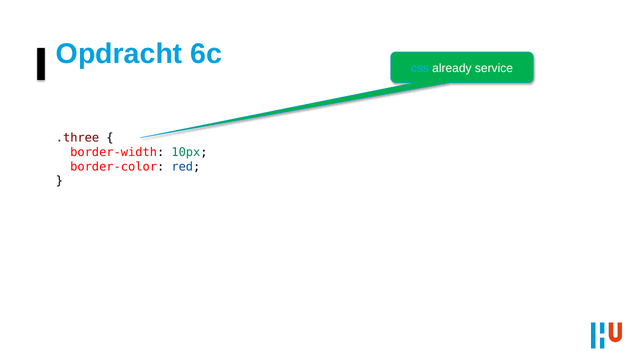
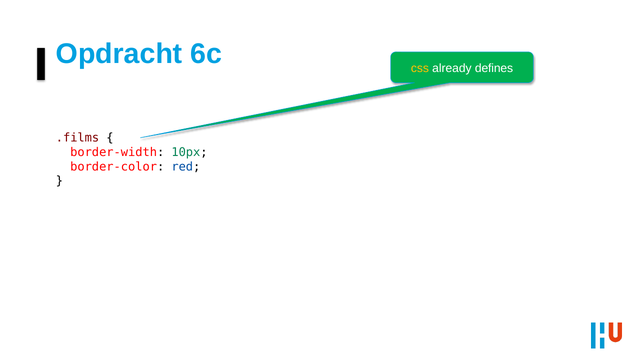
css colour: light blue -> yellow
service: service -> defines
.three: .three -> .films
